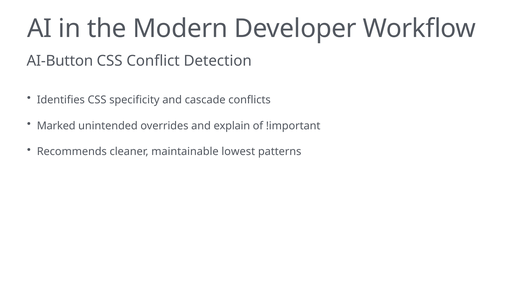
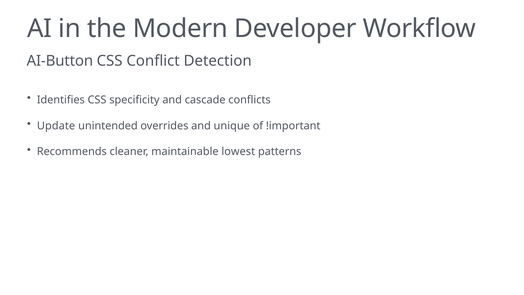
Marked: Marked -> Update
explain: explain -> unique
